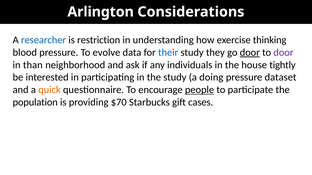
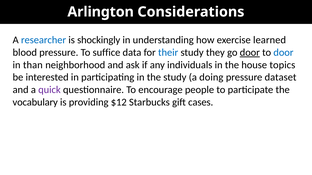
restriction: restriction -> shockingly
thinking: thinking -> learned
evolve: evolve -> suffice
door at (283, 53) colour: purple -> blue
tightly: tightly -> topics
quick colour: orange -> purple
people underline: present -> none
population: population -> vocabulary
$70: $70 -> $12
